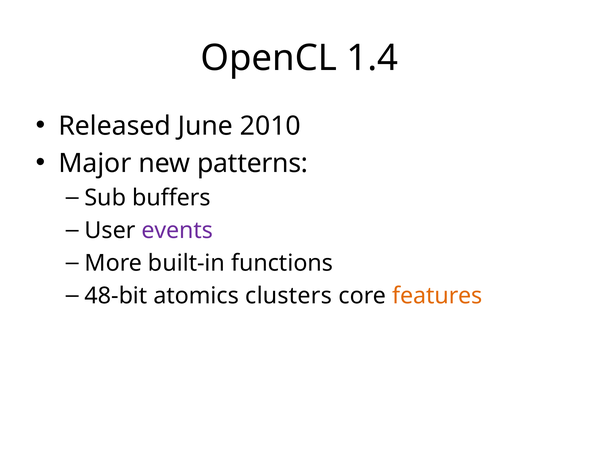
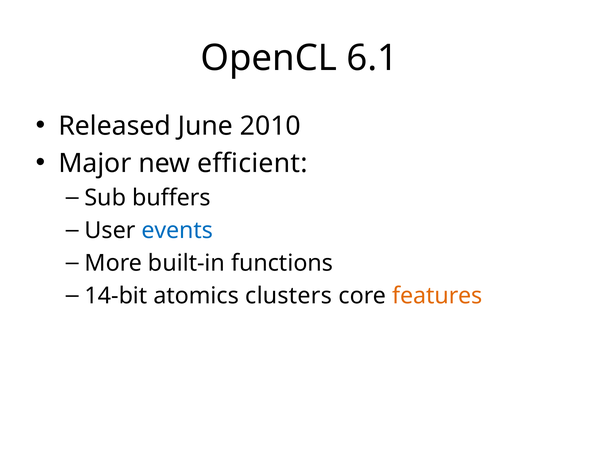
1.4: 1.4 -> 6.1
patterns: patterns -> efficient
events colour: purple -> blue
48-bit: 48-bit -> 14-bit
